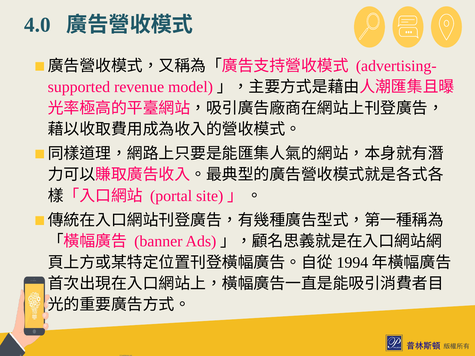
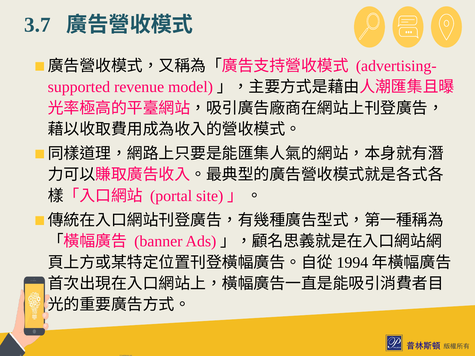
4.0: 4.0 -> 3.7
